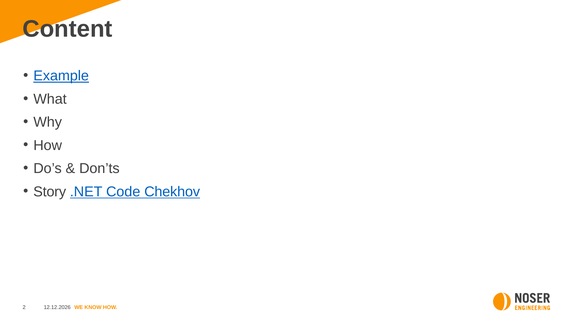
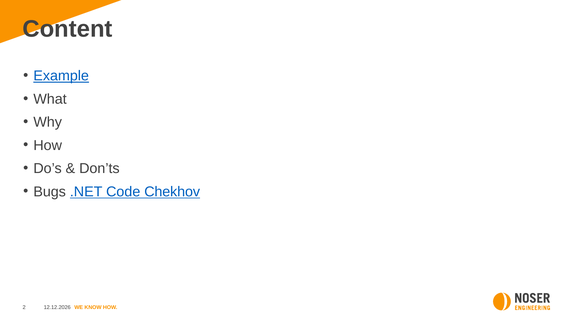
Story: Story -> Bugs
